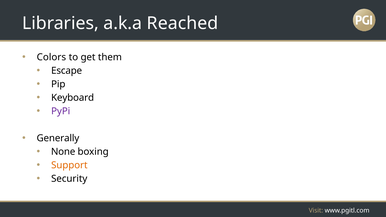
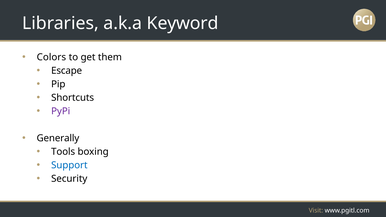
Reached: Reached -> Keyword
Keyboard: Keyboard -> Shortcuts
None: None -> Tools
Support colour: orange -> blue
